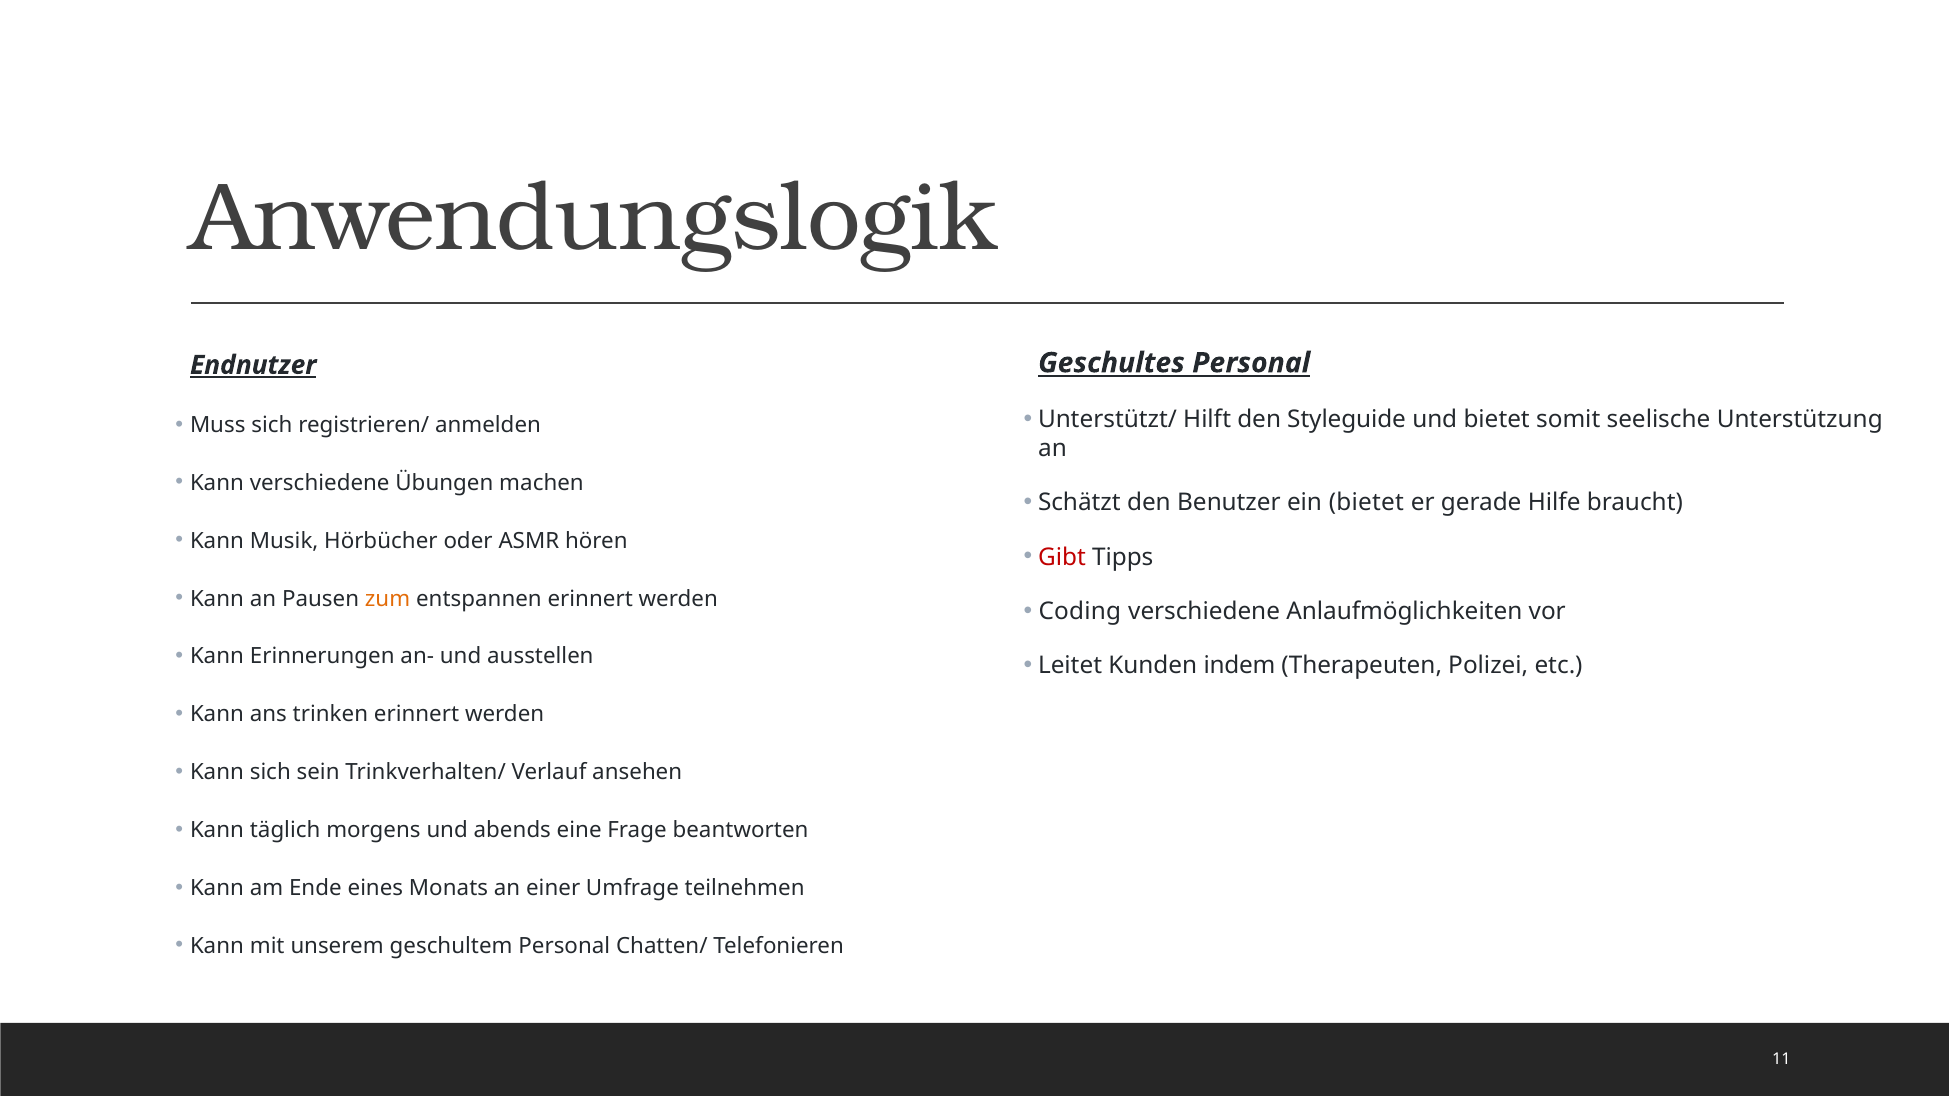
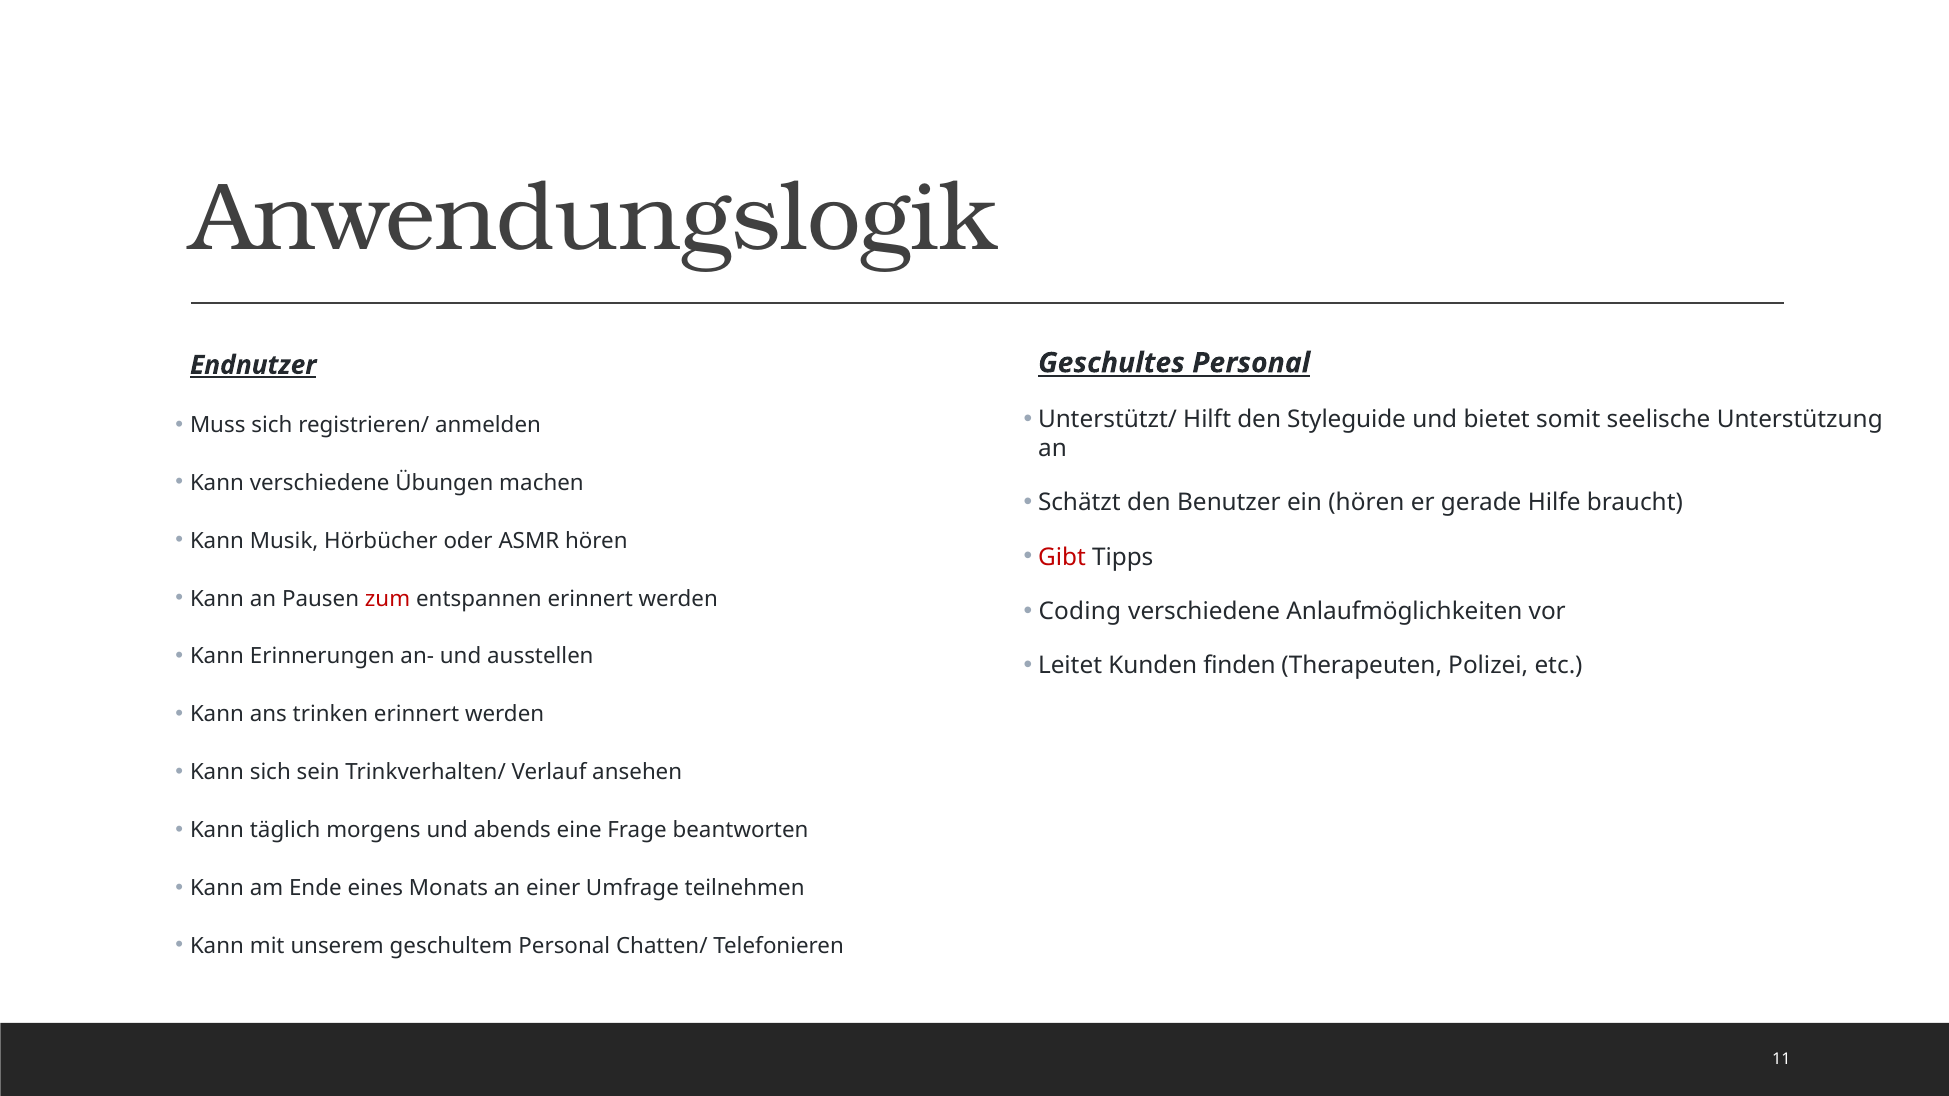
ein bietet: bietet -> hören
zum colour: orange -> red
indem: indem -> finden
